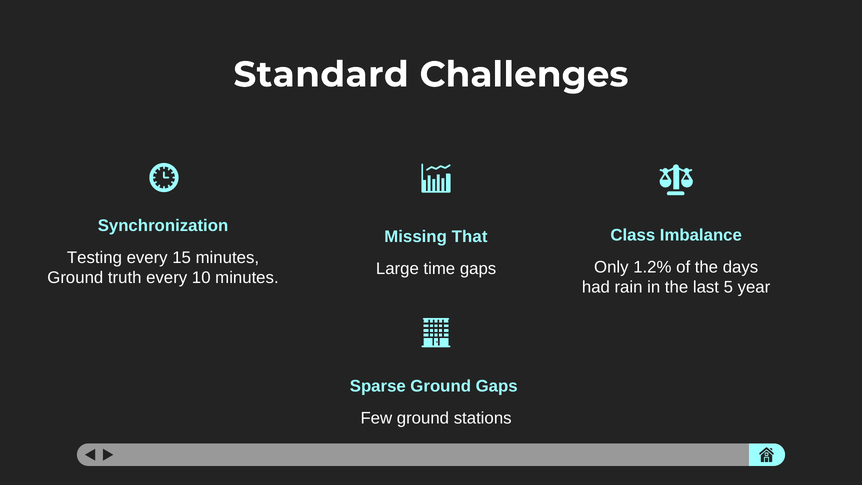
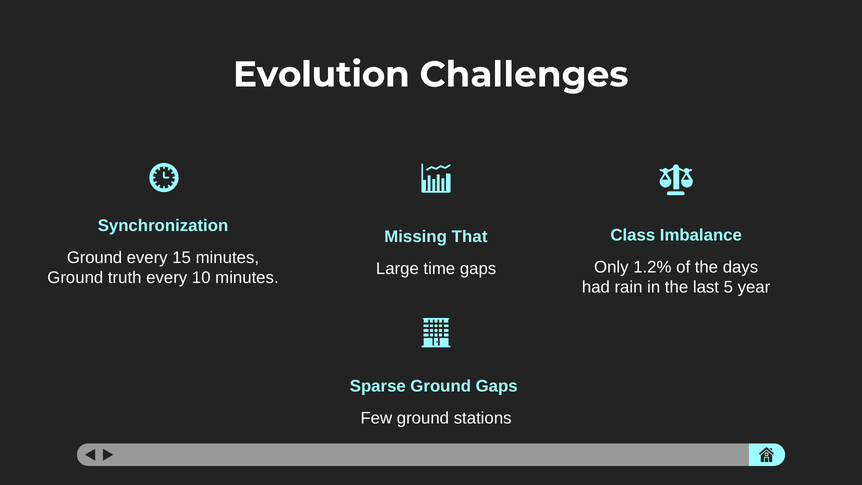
Standard: Standard -> Evolution
Testing at (94, 258): Testing -> Ground
